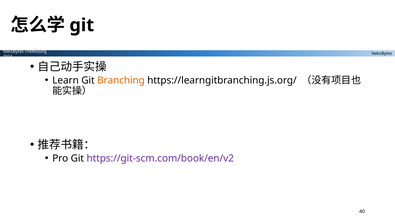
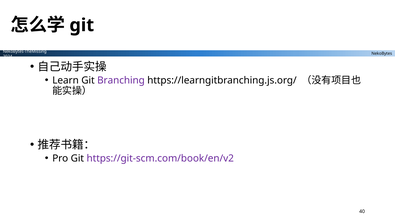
Branching colour: orange -> purple
